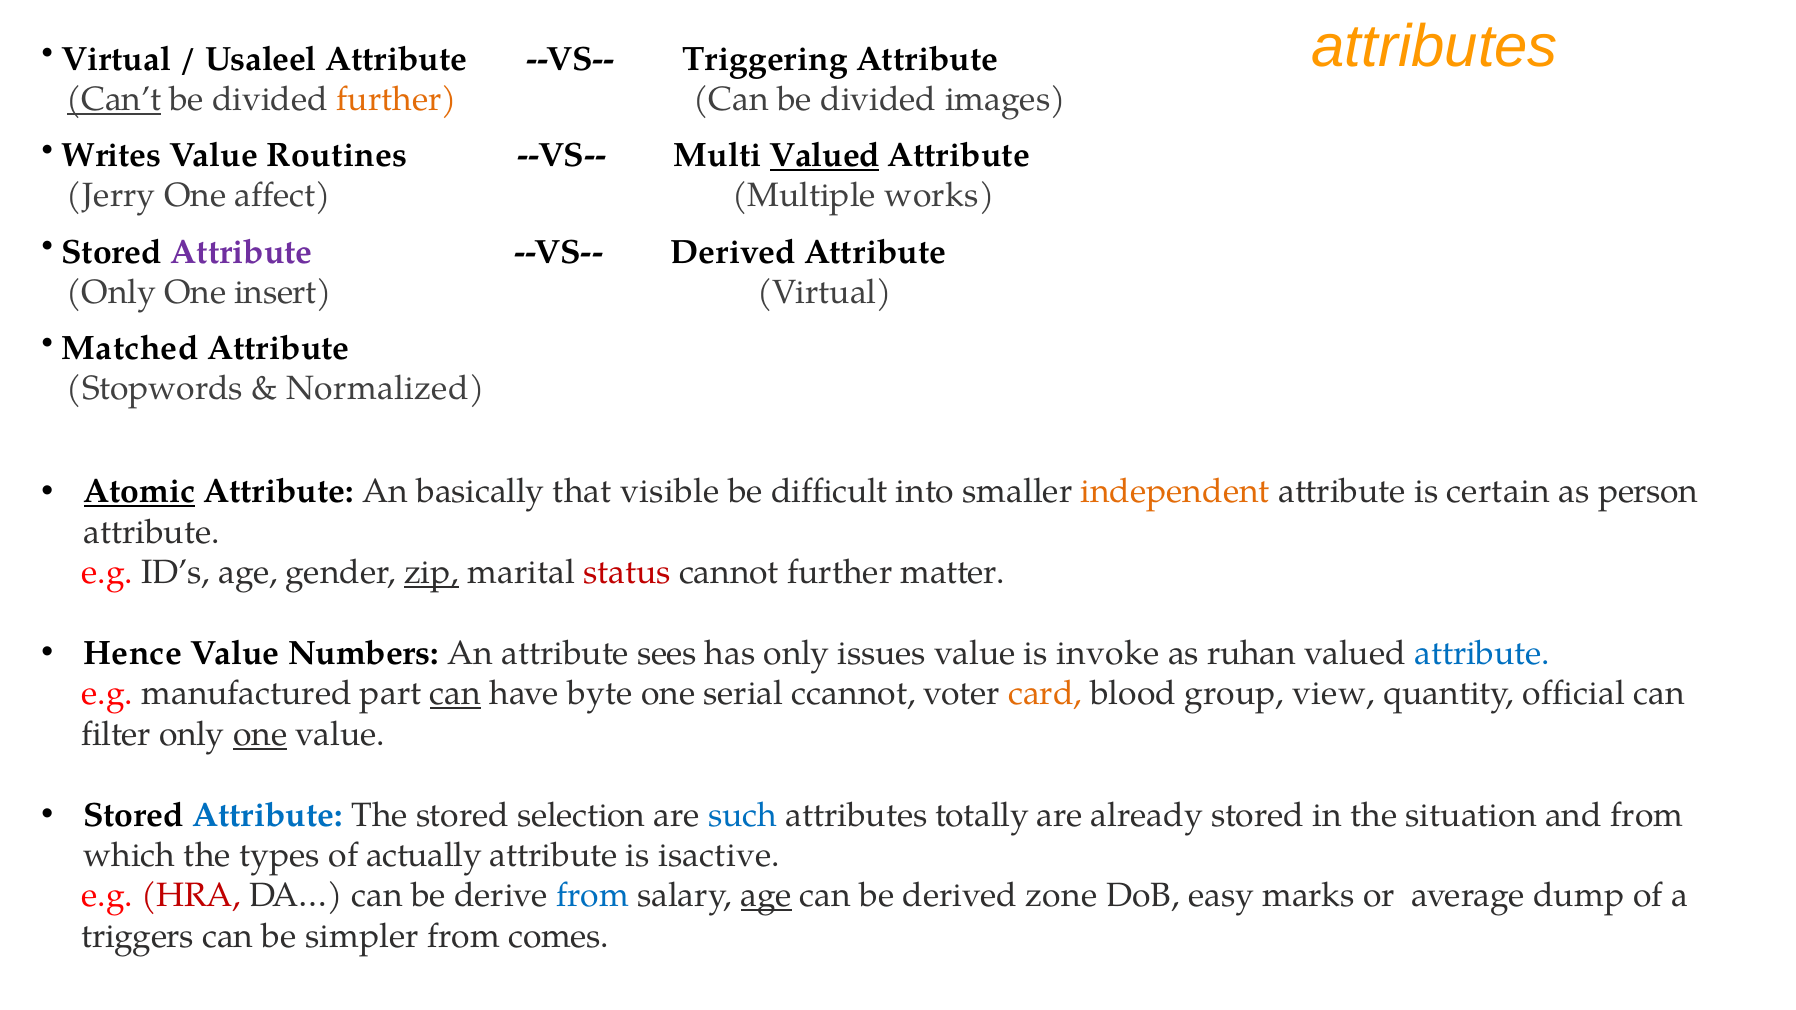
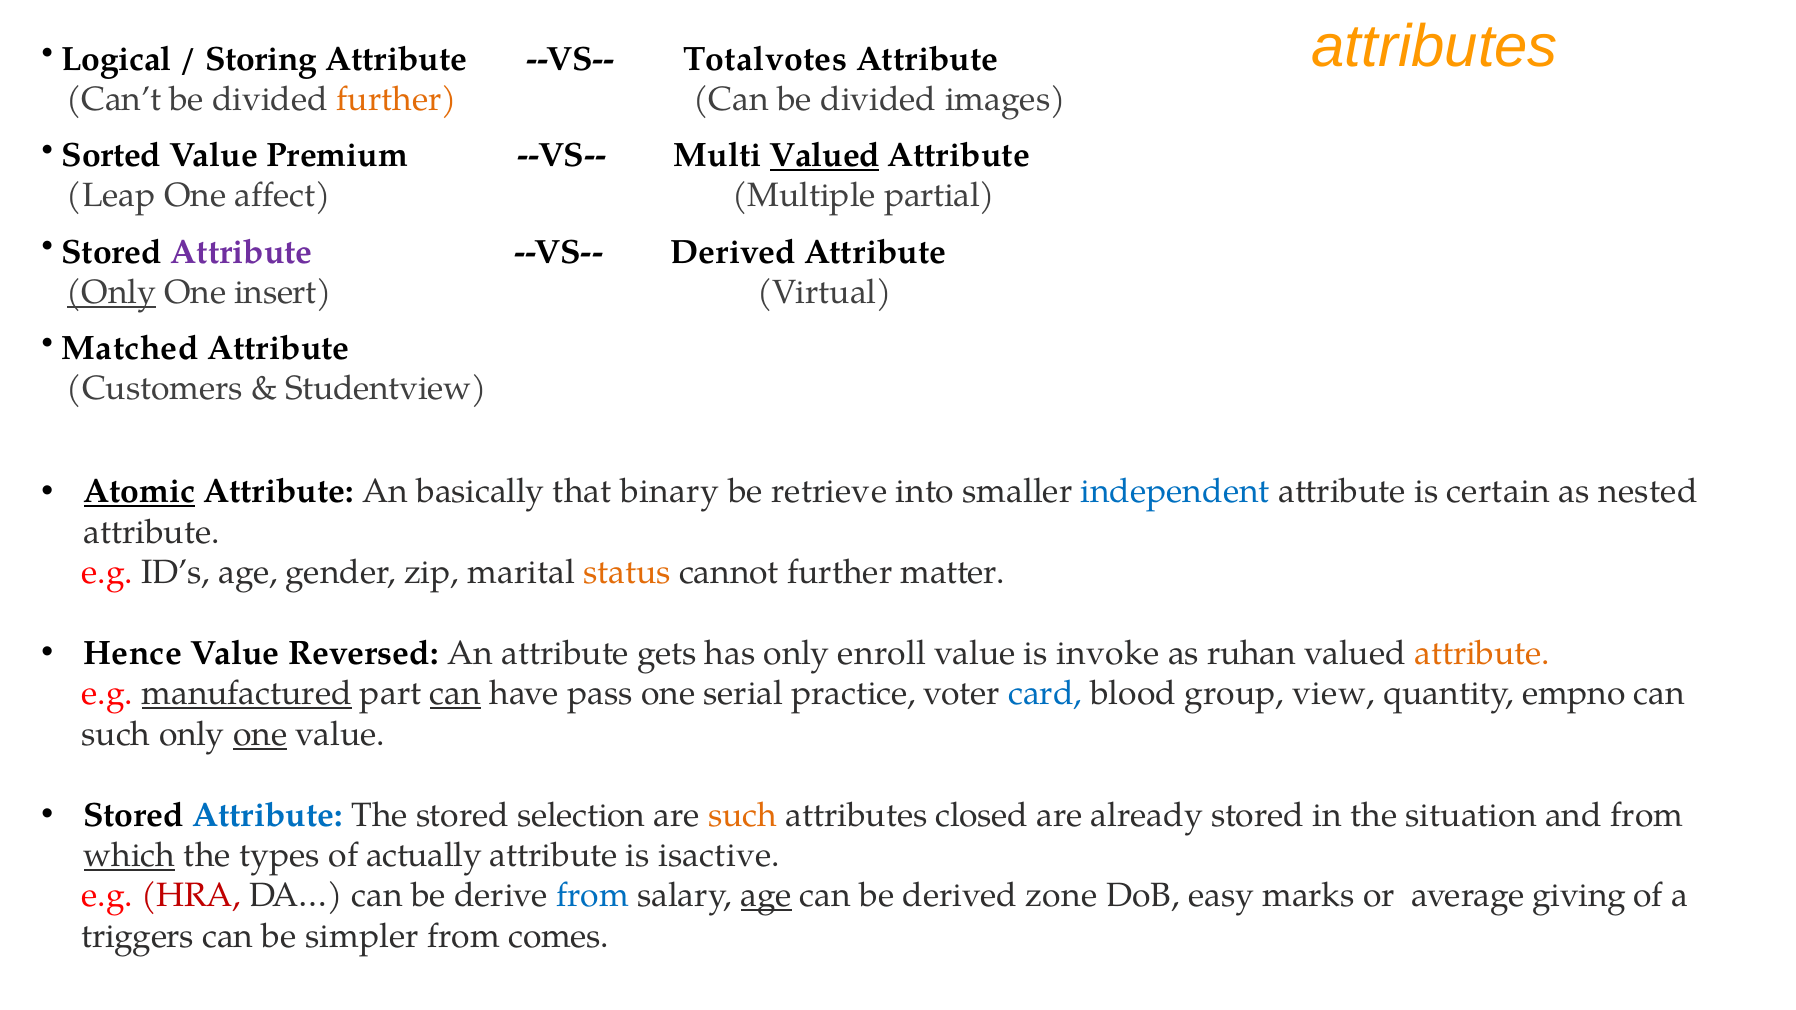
Virtual at (117, 59): Virtual -> Logical
Usaleel: Usaleel -> Storing
Triggering: Triggering -> Totalvotes
Can’t underline: present -> none
Writes: Writes -> Sorted
Routines: Routines -> Premium
Jerry: Jerry -> Leap
works: works -> partial
Only at (111, 292) underline: none -> present
Stopwords: Stopwords -> Customers
Normalized: Normalized -> Studentview
visible: visible -> binary
difficult: difficult -> retrieve
independent colour: orange -> blue
person: person -> nested
zip underline: present -> none
status colour: red -> orange
Numbers: Numbers -> Reversed
sees: sees -> gets
issues: issues -> enroll
attribute at (1482, 653) colour: blue -> orange
manufactured underline: none -> present
byte: byte -> pass
ccannot: ccannot -> practice
card colour: orange -> blue
official: official -> empno
filter at (116, 734): filter -> such
such at (743, 815) colour: blue -> orange
totally: totally -> closed
which underline: none -> present
dump: dump -> giving
